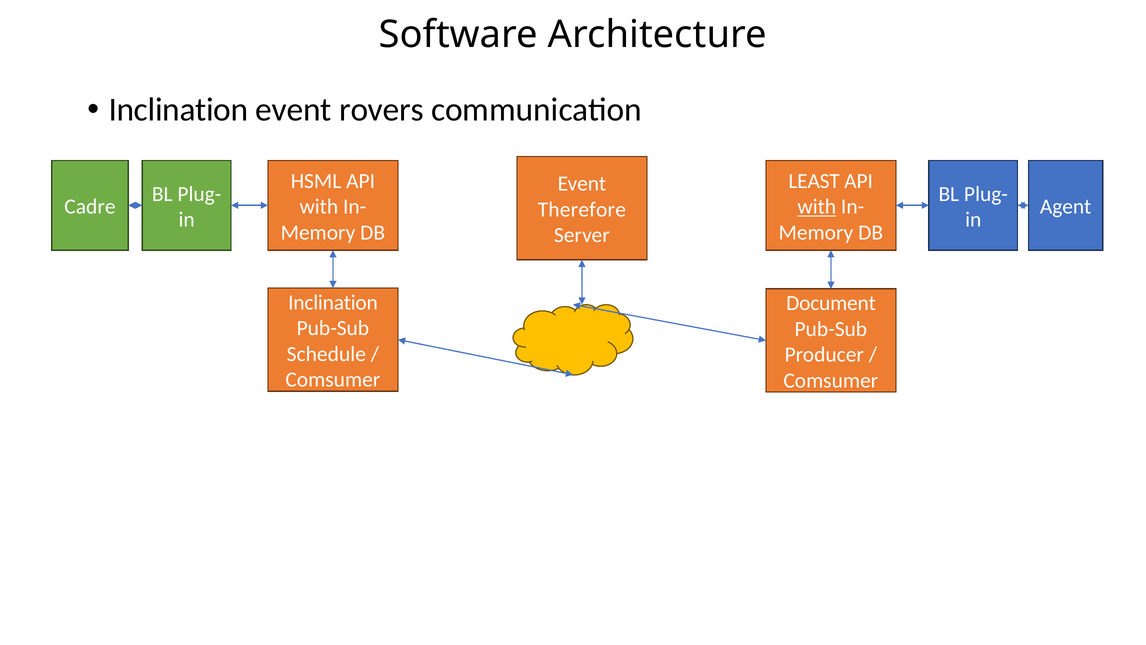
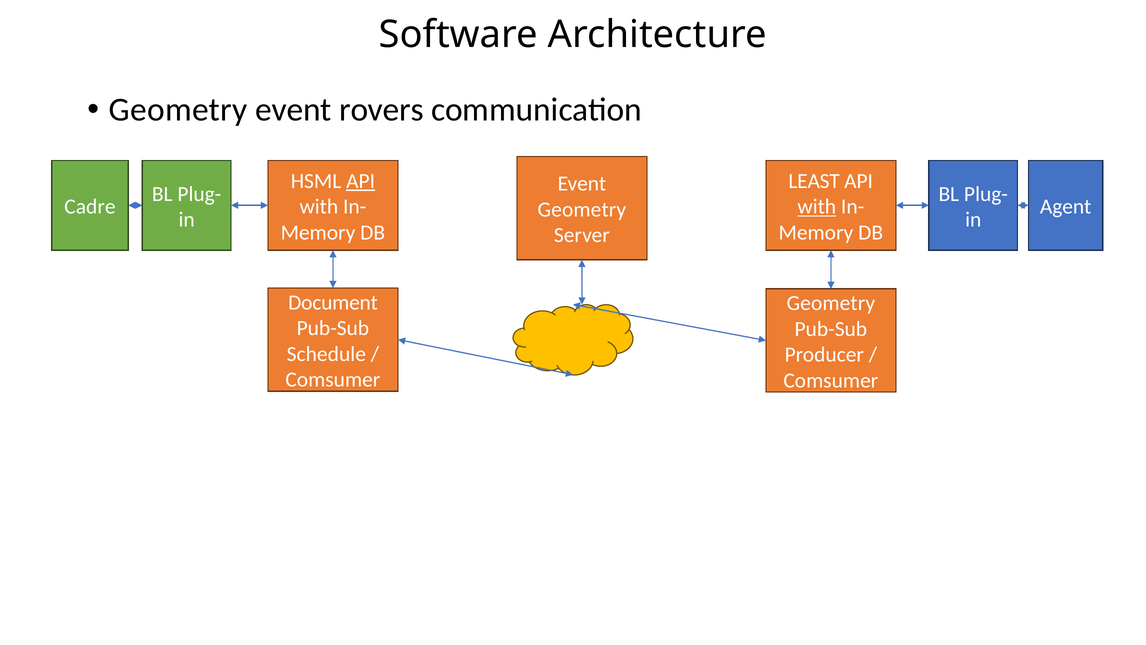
Inclination at (178, 110): Inclination -> Geometry
API at (361, 181) underline: none -> present
Therefore at (582, 209): Therefore -> Geometry
Inclination at (333, 302): Inclination -> Document
Document at (831, 303): Document -> Geometry
